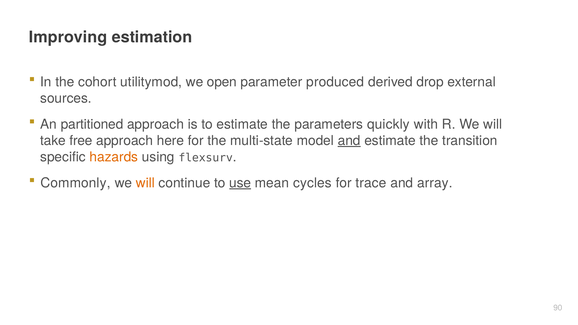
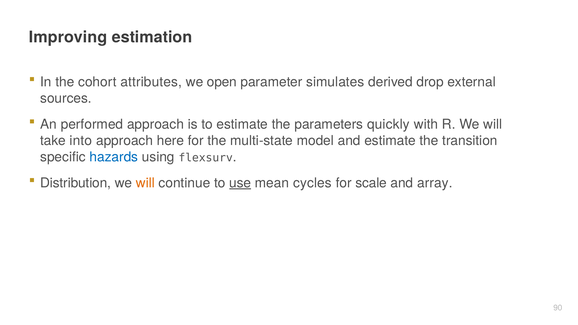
utilitymod: utilitymod -> attributes
produced: produced -> simulates
partitioned: partitioned -> performed
free: free -> into
and at (349, 141) underline: present -> none
hazards colour: orange -> blue
Commonly: Commonly -> Distribution
trace: trace -> scale
